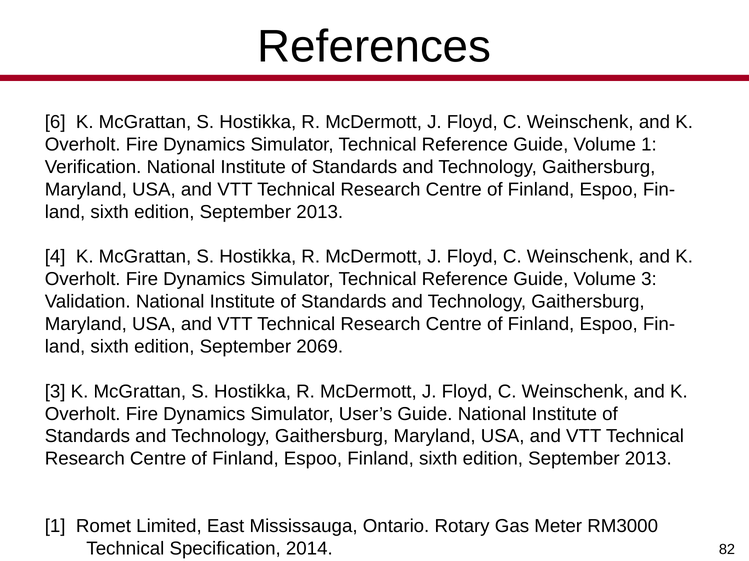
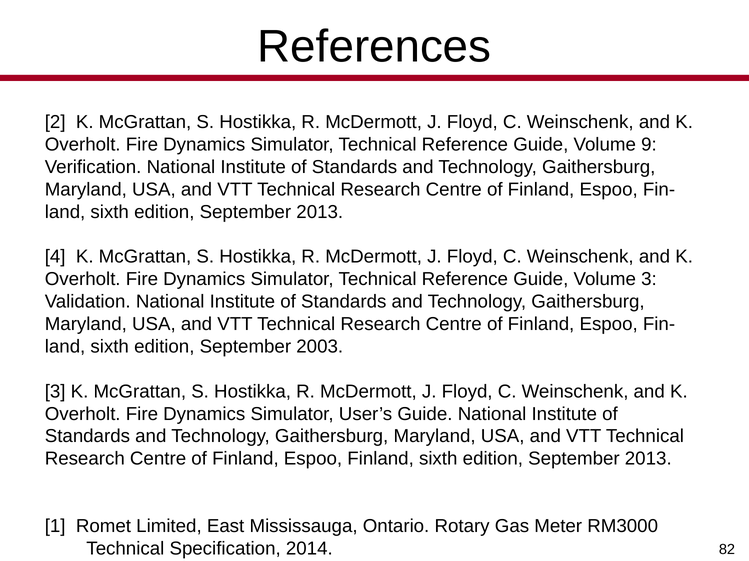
6 at (55, 122): 6 -> 2
Volume 1: 1 -> 9
September 2069: 2069 -> 2003
